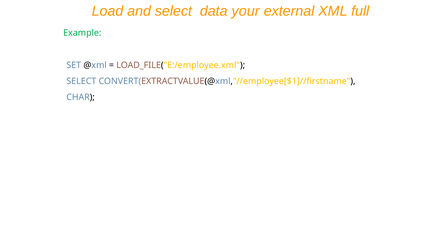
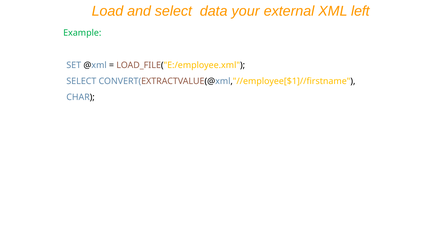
full: full -> left
